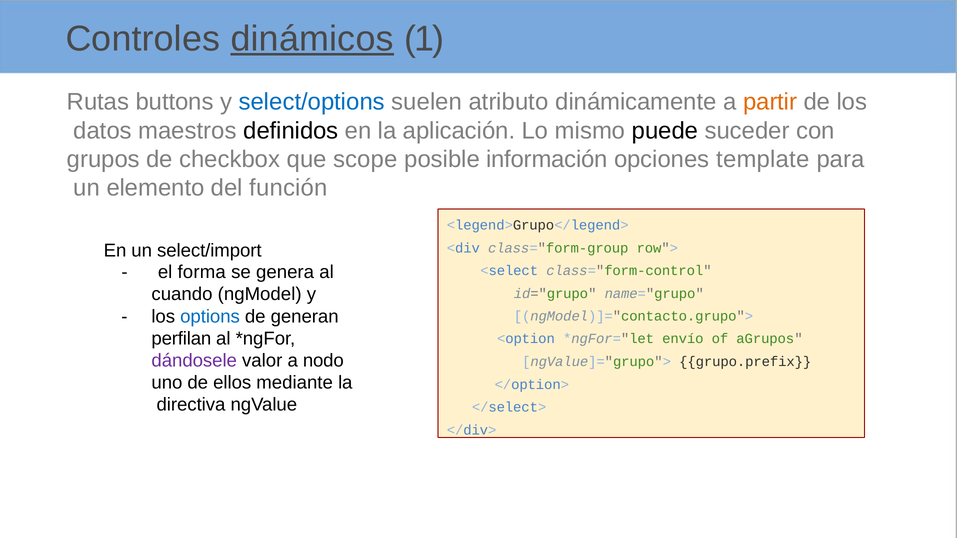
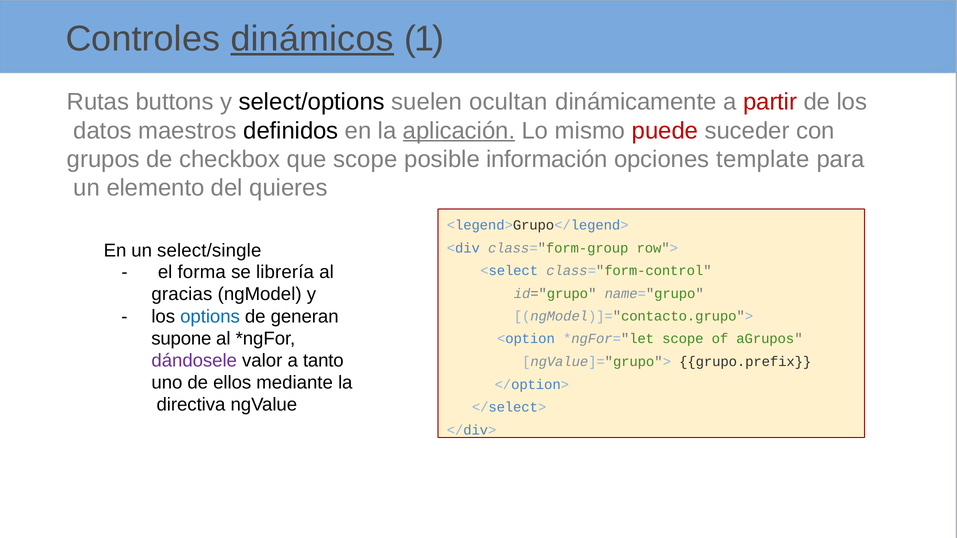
select/options colour: blue -> black
atributo: atributo -> ocultan
partir colour: orange -> red
aplicación underline: none -> present
puede colour: black -> red
función: función -> quieres
select/import: select/import -> select/single
genera: genera -> librería
cuando: cuando -> gracias
perfilan: perfilan -> supone
envío at (683, 339): envío -> scope
nodo: nodo -> tanto
